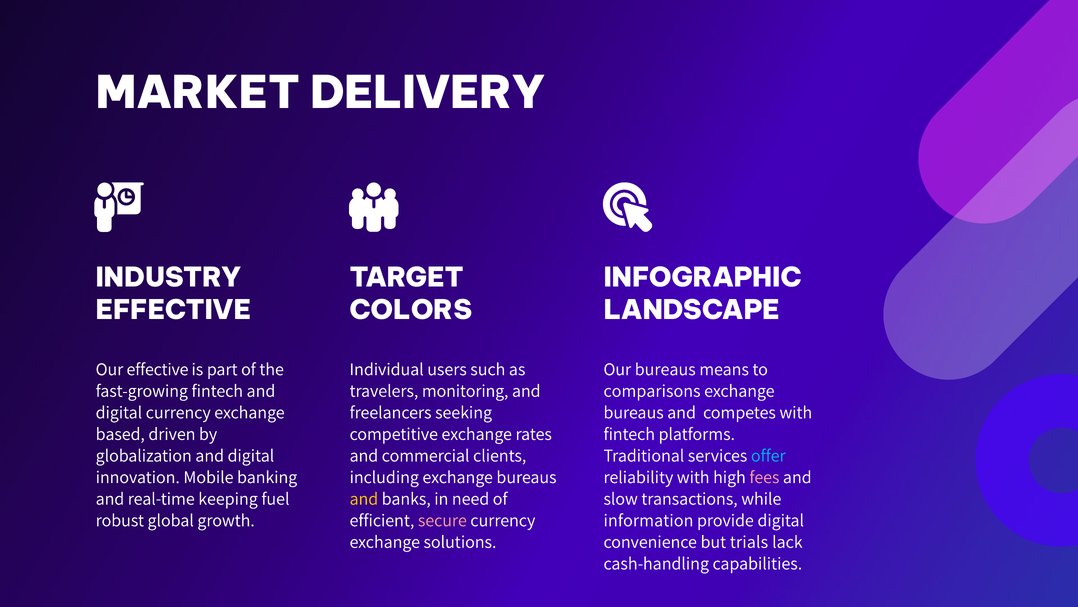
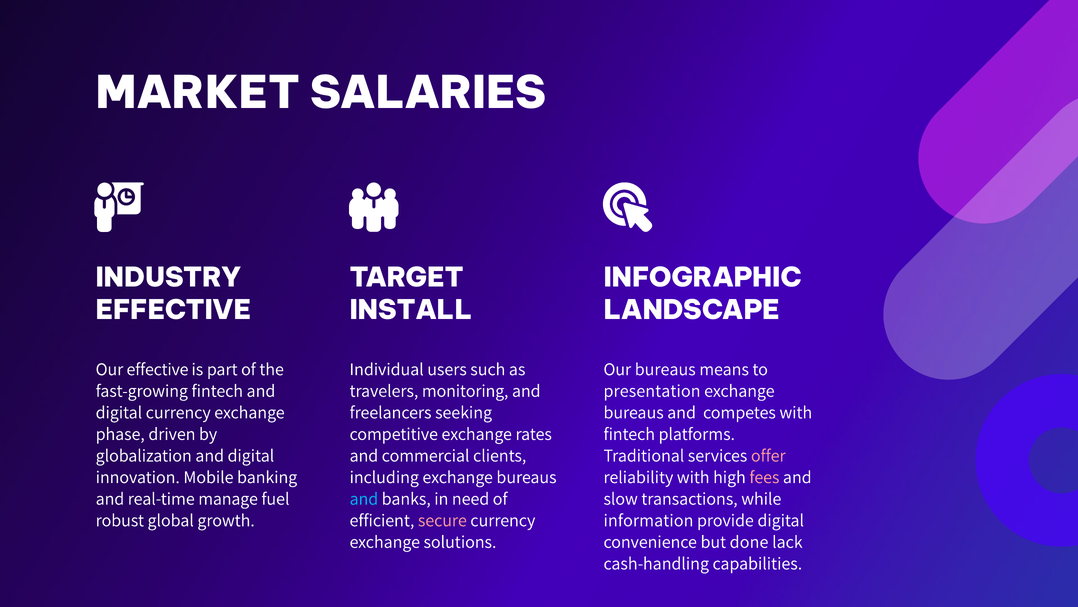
DELIVERY: DELIVERY -> SALARIES
COLORS: COLORS -> INSTALL
comparisons: comparisons -> presentation
based: based -> phase
offer colour: light blue -> pink
keeping: keeping -> manage
and at (364, 498) colour: yellow -> light blue
trials: trials -> done
